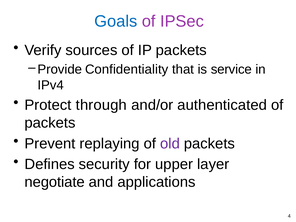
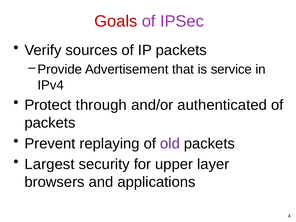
Goals colour: blue -> red
Confidentiality: Confidentiality -> Advertisement
Defines: Defines -> Largest
negotiate: negotiate -> browsers
